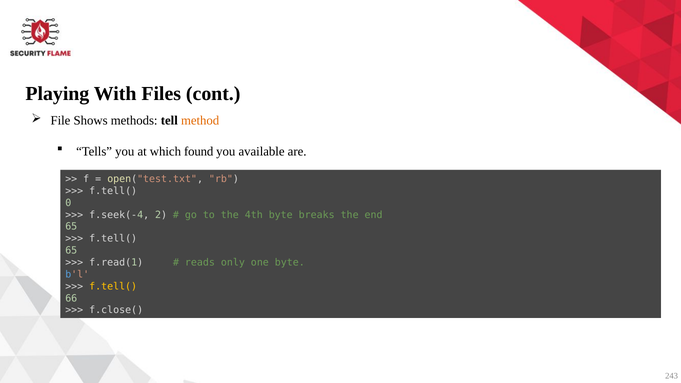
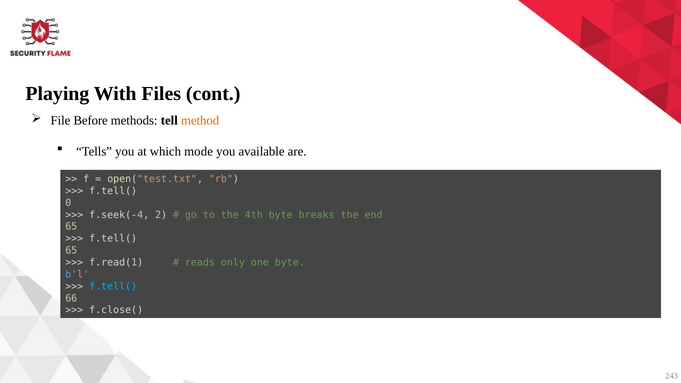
Shows: Shows -> Before
found: found -> mode
f.tell( at (113, 286) colour: yellow -> light blue
